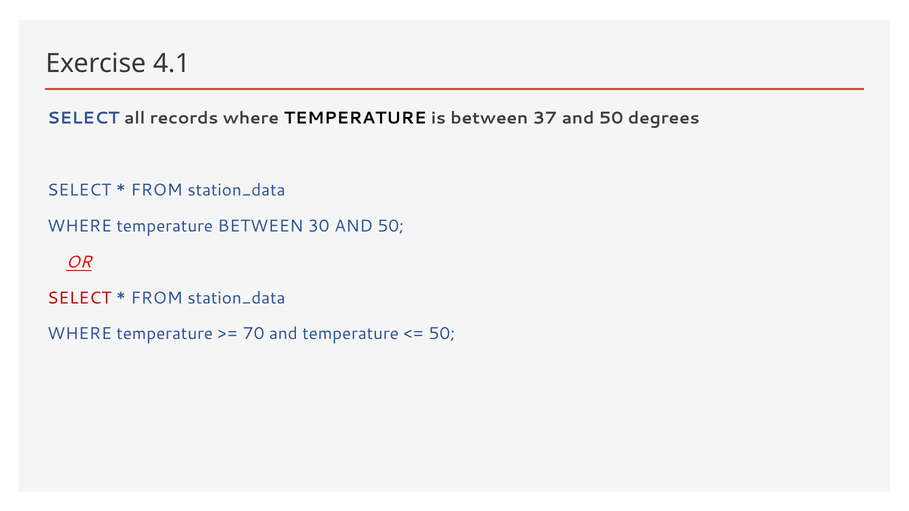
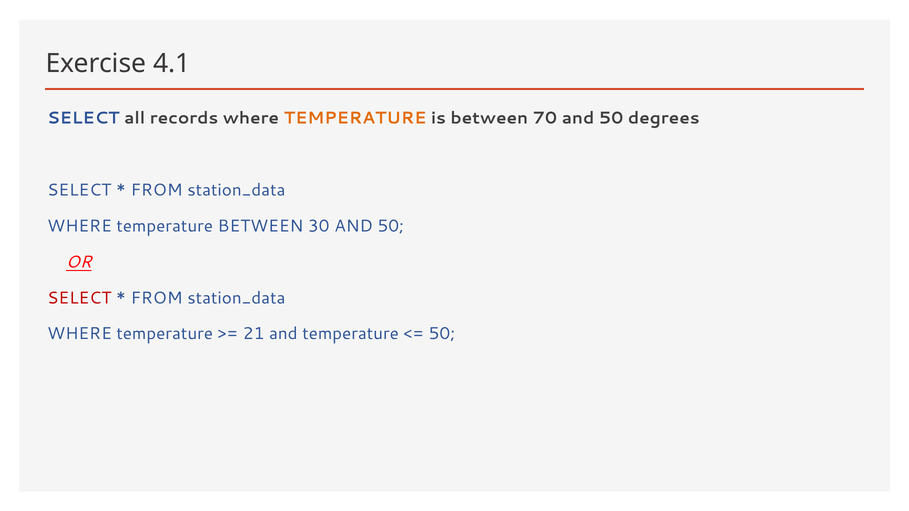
TEMPERATURE at (355, 118) colour: black -> orange
37: 37 -> 70
70: 70 -> 21
